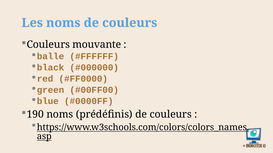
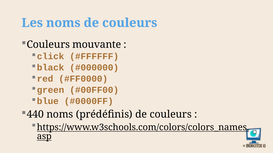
balle: balle -> click
190: 190 -> 440
